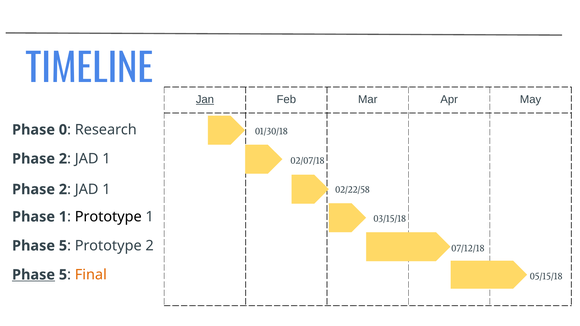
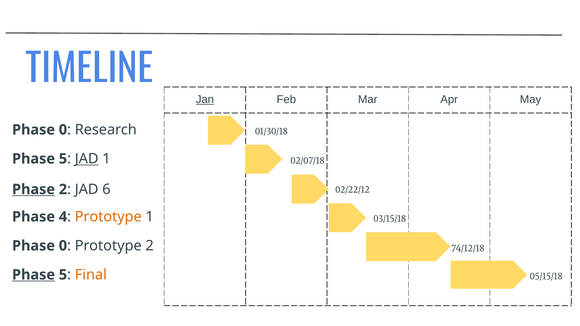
2 at (63, 159): 2 -> 5
JAD at (87, 159) underline: none -> present
02/22/58: 02/22/58 -> 02/22/12
Phase at (34, 190) underline: none -> present
1 at (106, 190): 1 -> 6
Phase 1: 1 -> 4
Prototype at (108, 217) colour: black -> orange
5 at (63, 246): 5 -> 0
07/12/18: 07/12/18 -> 74/12/18
